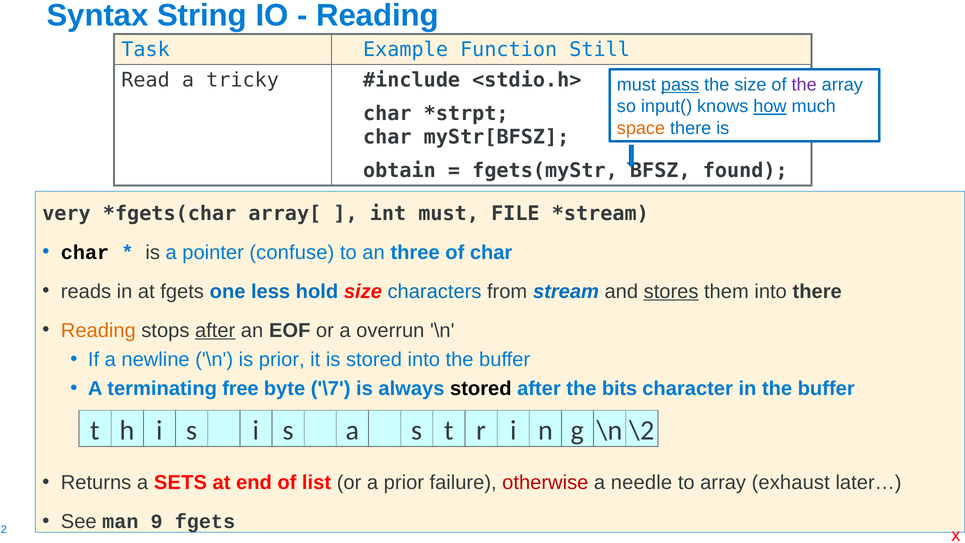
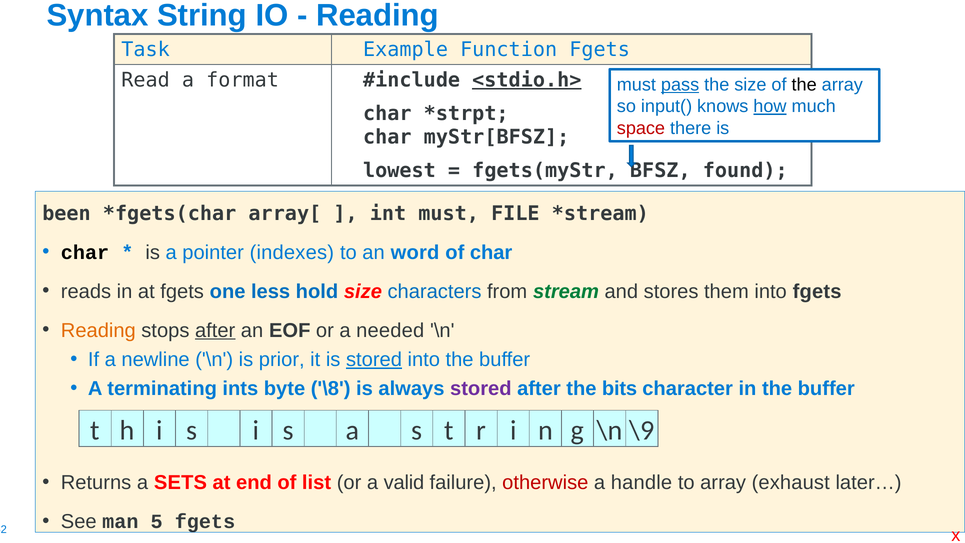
Function Still: Still -> Fgets
tricky: tricky -> format
<stdio.h> underline: none -> present
the at (804, 85) colour: purple -> black
space colour: orange -> red
obtain: obtain -> lowest
very: very -> been
confuse: confuse -> indexes
three: three -> word
stream colour: blue -> green
stores underline: present -> none
into there: there -> fgets
overrun: overrun -> needed
stored at (374, 360) underline: none -> present
free: free -> ints
\7: \7 -> \8
stored at (481, 389) colour: black -> purple
\2: \2 -> \9
a prior: prior -> valid
needle: needle -> handle
9: 9 -> 5
